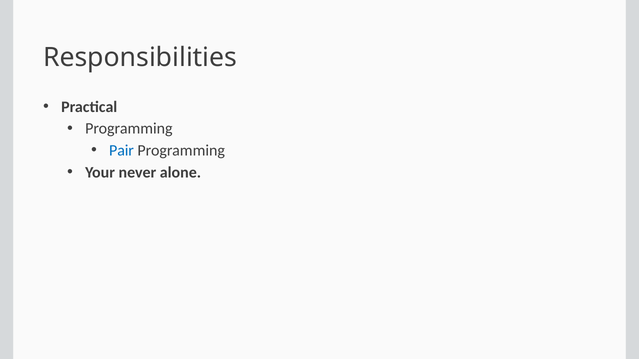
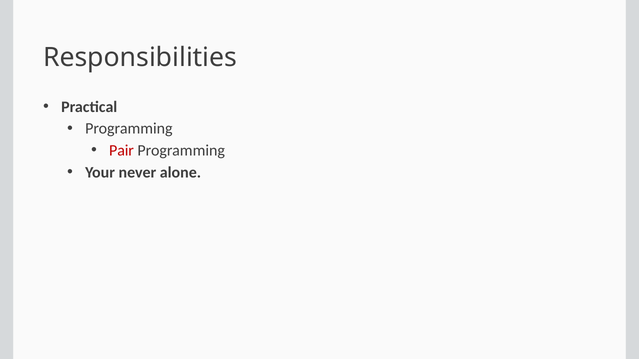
Pair colour: blue -> red
